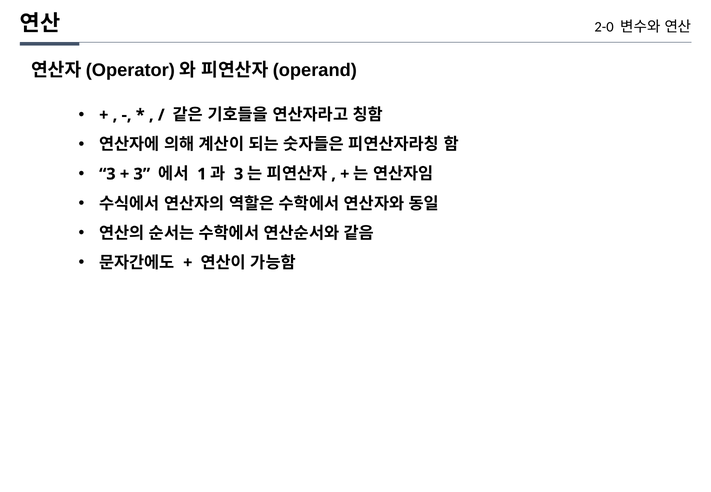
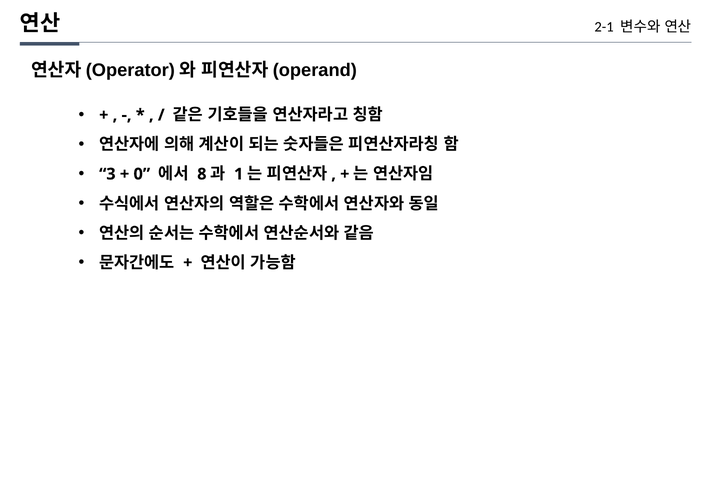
2-0: 2-0 -> 2-1
3 at (142, 174): 3 -> 0
1: 1 -> 8
3 at (239, 174): 3 -> 1
